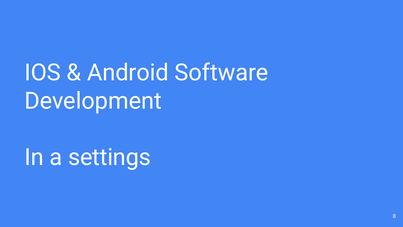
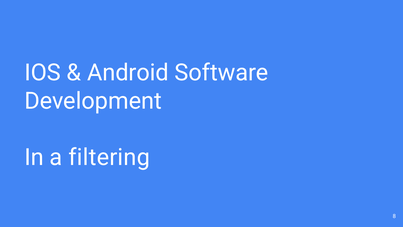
settings: settings -> filtering
